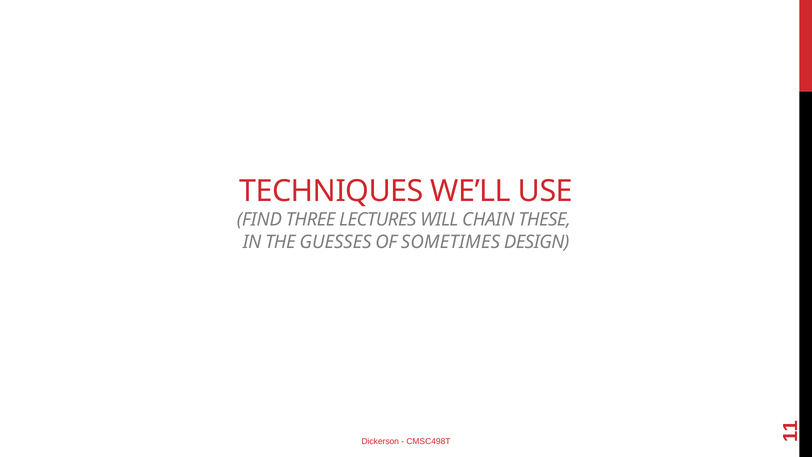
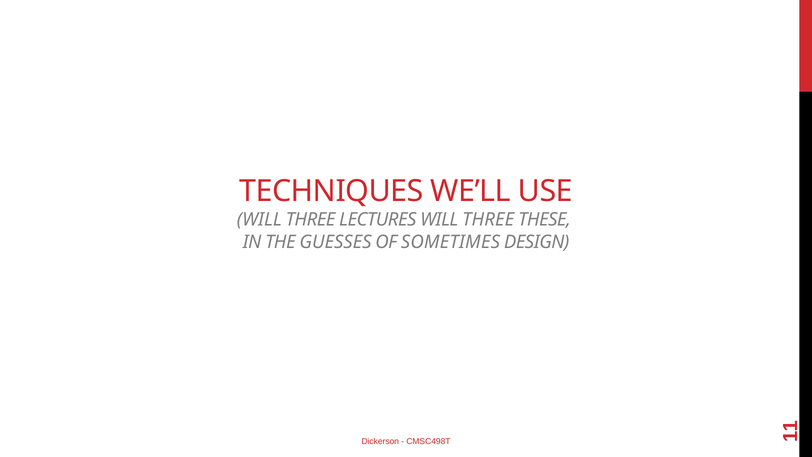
FIND at (259, 219): FIND -> WILL
LECTURES WILL CHAIN: CHAIN -> THREE
